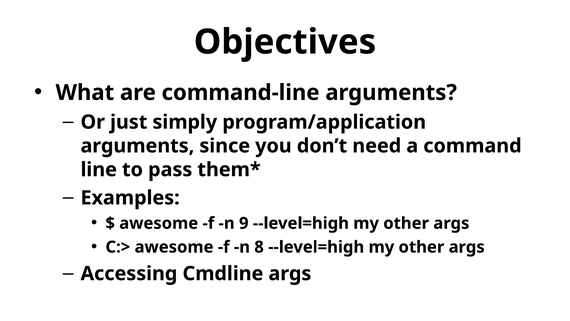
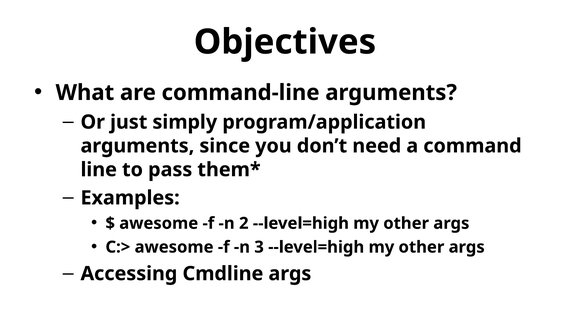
9: 9 -> 2
8: 8 -> 3
